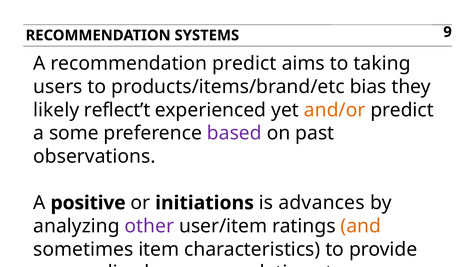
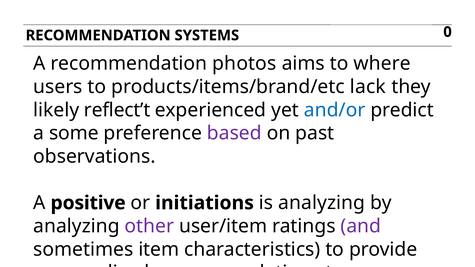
9: 9 -> 0
recommendation predict: predict -> photos
taking: taking -> where
bias: bias -> lack
and/or colour: orange -> blue
is advances: advances -> analyzing
and colour: orange -> purple
